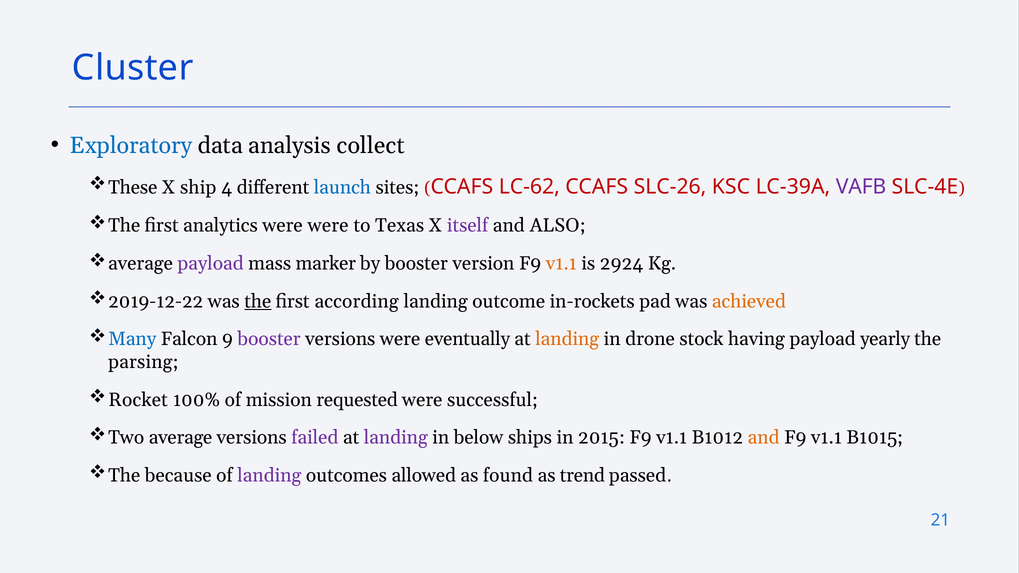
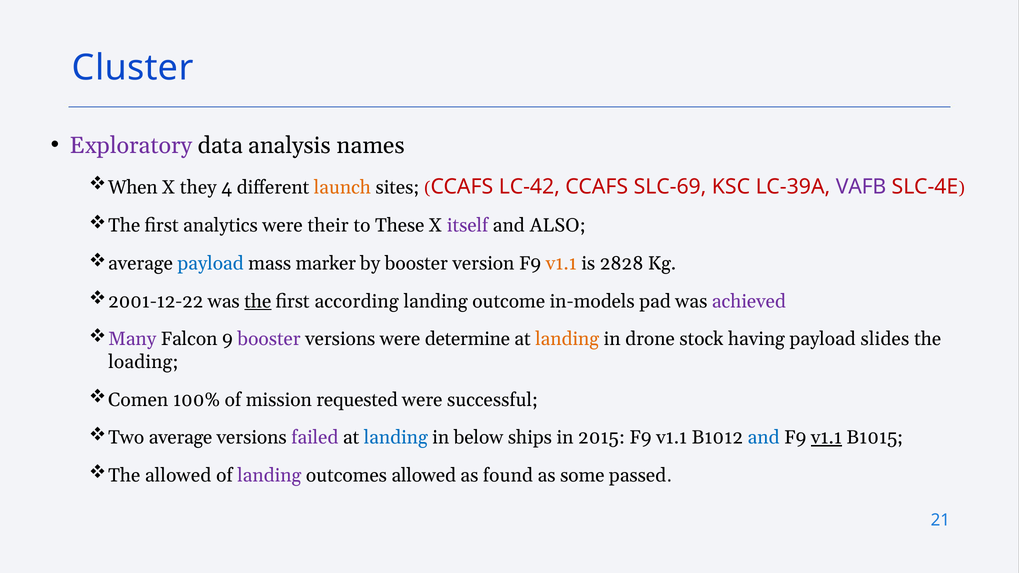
Exploratory colour: blue -> purple
collect: collect -> names
These: These -> When
ship: ship -> they
launch colour: blue -> orange
LC-62: LC-62 -> LC-42
SLC-26: SLC-26 -> SLC-69
were were: were -> their
Texas: Texas -> These
payload at (211, 264) colour: purple -> blue
2924: 2924 -> 2828
2019-12-22: 2019-12-22 -> 2001-12-22
in-rockets: in-rockets -> in-models
achieved colour: orange -> purple
Many colour: blue -> purple
eventually: eventually -> determine
yearly: yearly -> slides
parsing: parsing -> loading
Rocket: Rocket -> Comen
landing at (396, 438) colour: purple -> blue
and at (764, 438) colour: orange -> blue
v1.1 at (826, 438) underline: none -> present
The because: because -> allowed
trend: trend -> some
